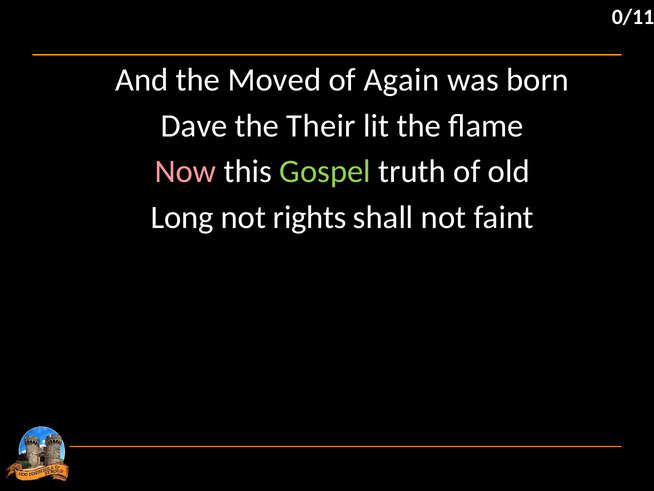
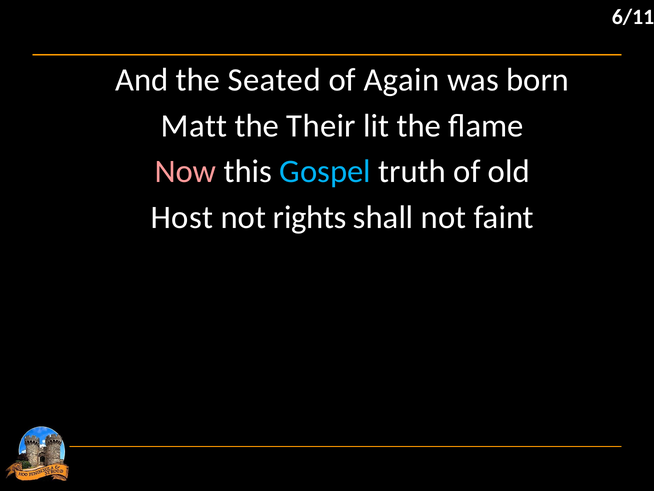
0/11: 0/11 -> 6/11
Moved: Moved -> Seated
Dave: Dave -> Matt
Gospel colour: light green -> light blue
Long: Long -> Host
